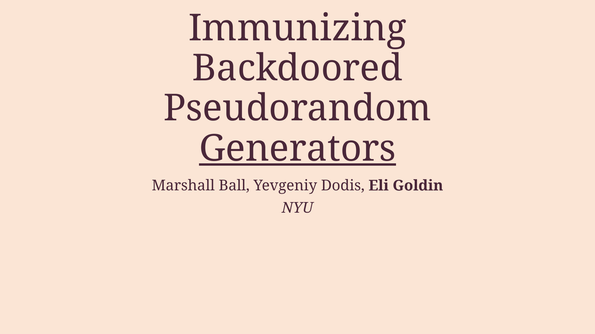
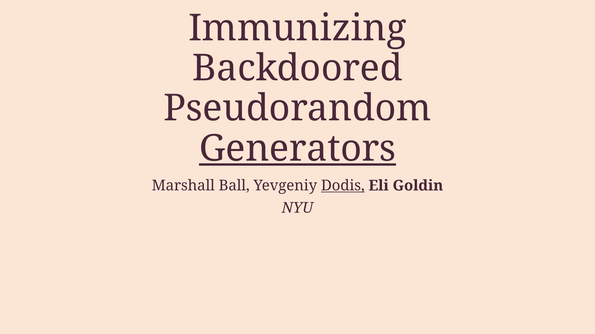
Dodis underline: none -> present
